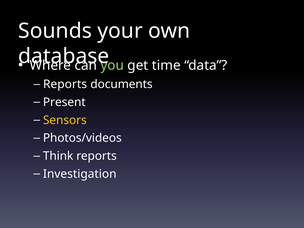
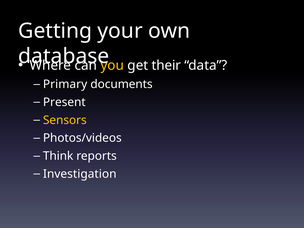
Sounds: Sounds -> Getting
you colour: light green -> yellow
time: time -> their
Reports at (65, 84): Reports -> Primary
